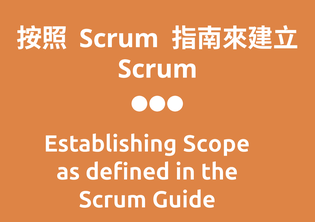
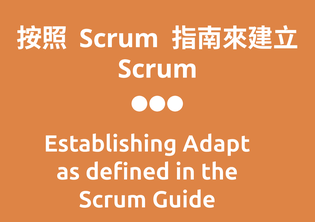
Scope: Scope -> Adapt
